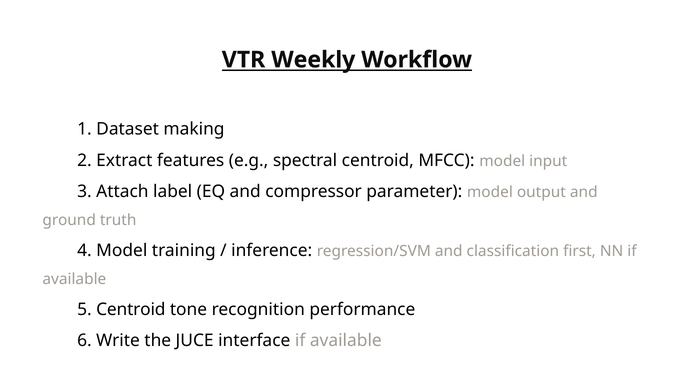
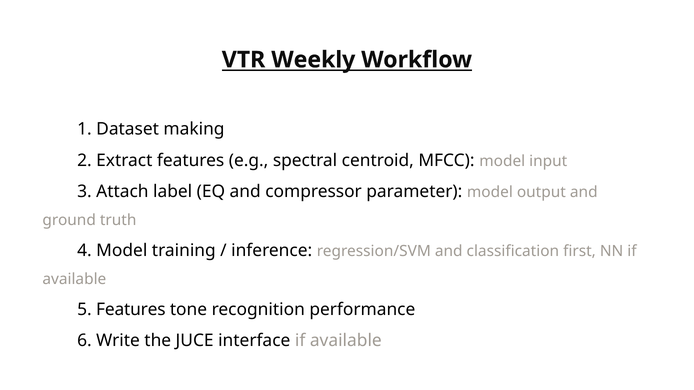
5 Centroid: Centroid -> Features
